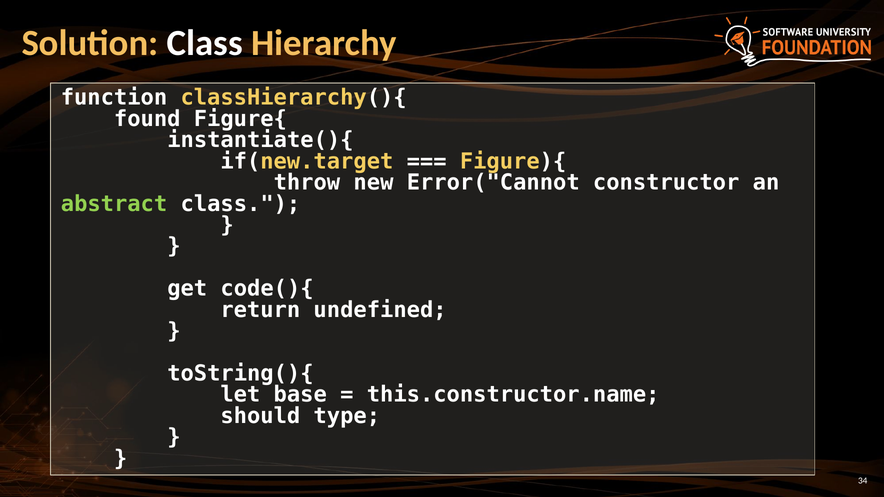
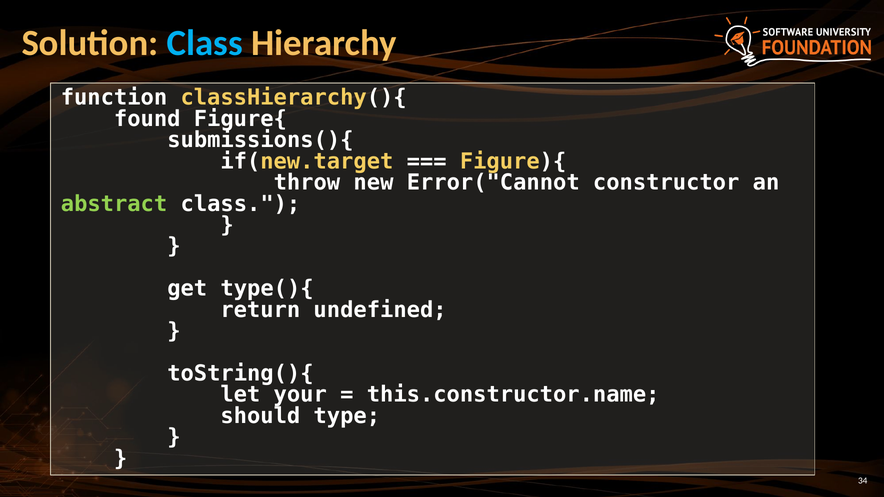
Class at (205, 43) colour: white -> light blue
instantiate(){: instantiate(){ -> submissions(){
code(){: code(){ -> type(){
base: base -> your
